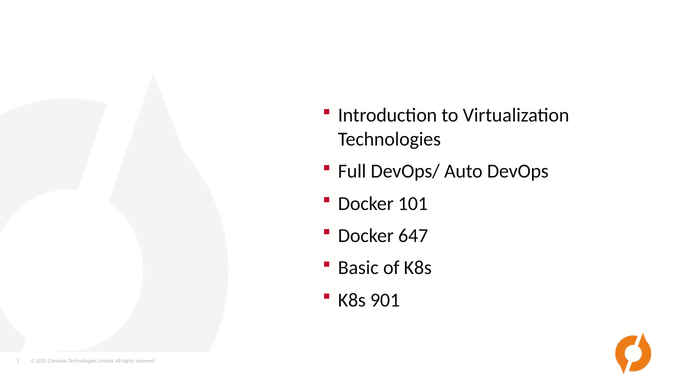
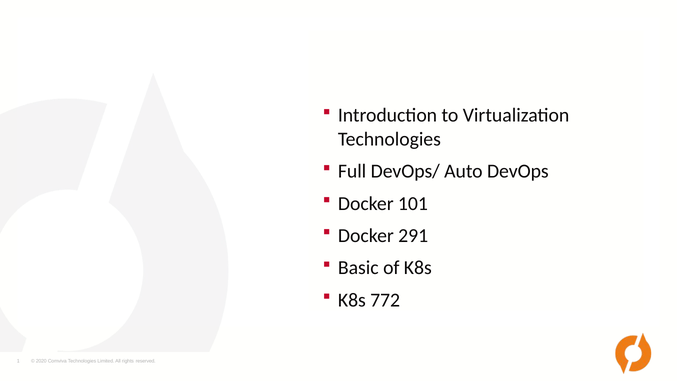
647: 647 -> 291
901: 901 -> 772
